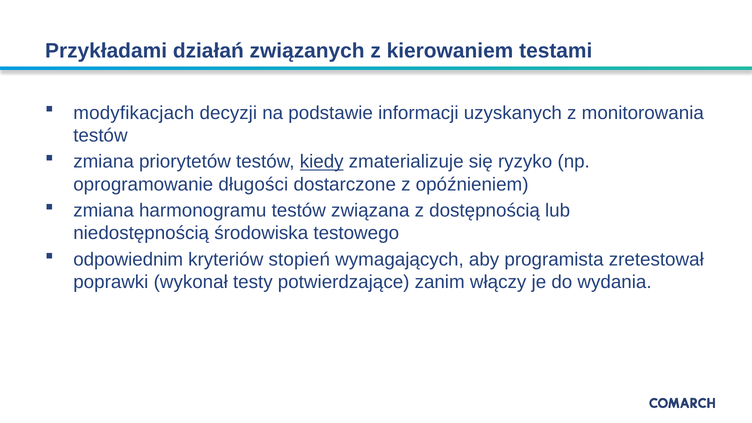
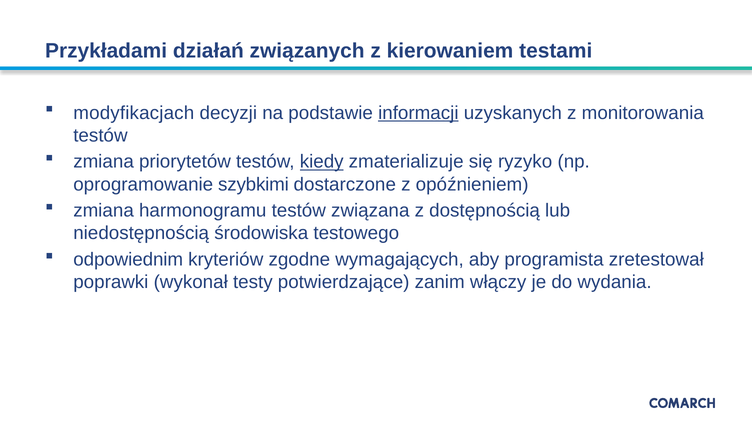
informacji underline: none -> present
długości: długości -> szybkimi
stopień: stopień -> zgodne
